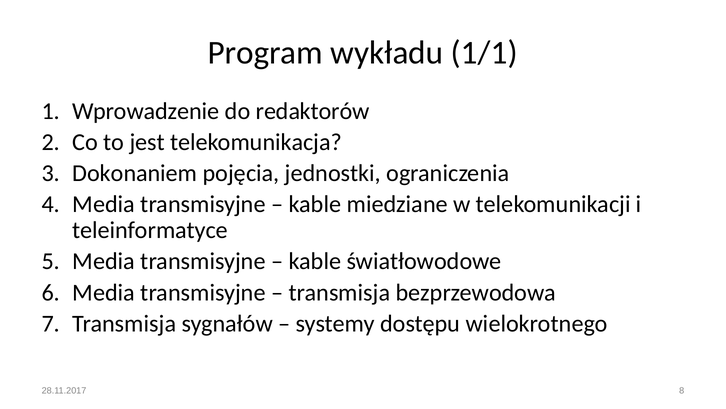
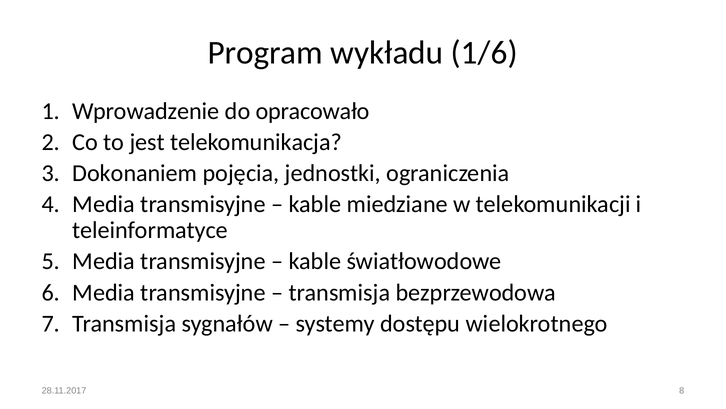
1/1: 1/1 -> 1/6
redaktorów: redaktorów -> opracowało
